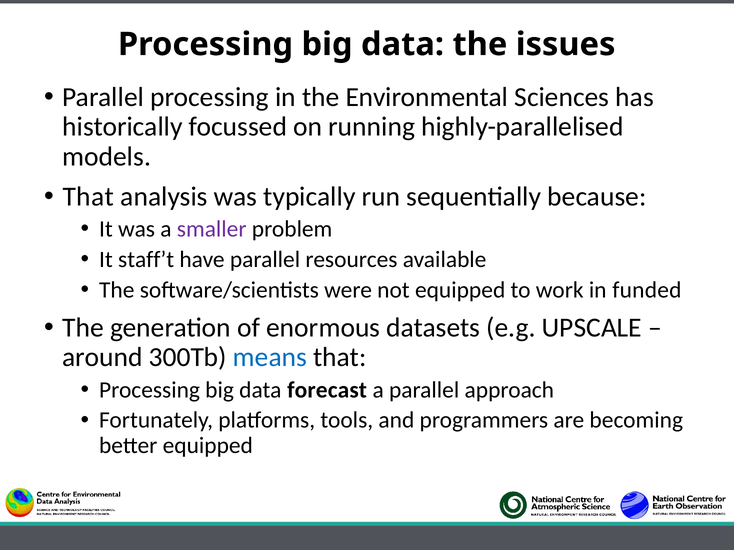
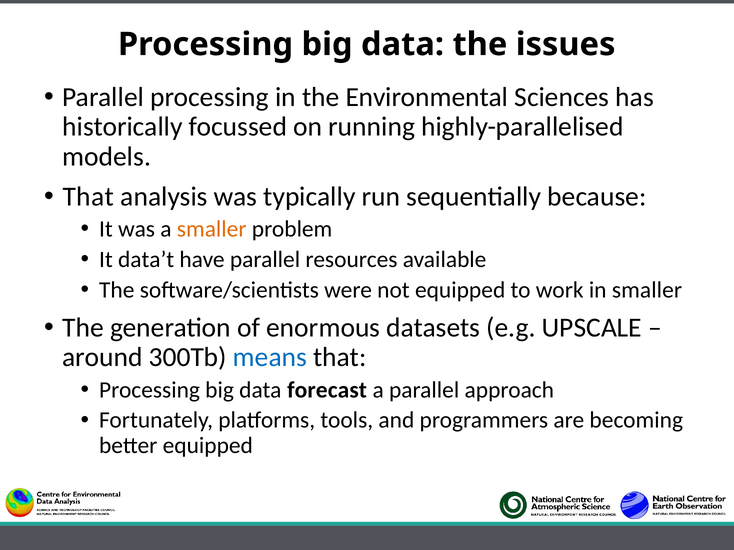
smaller at (212, 229) colour: purple -> orange
staff’t: staff’t -> data’t
in funded: funded -> smaller
